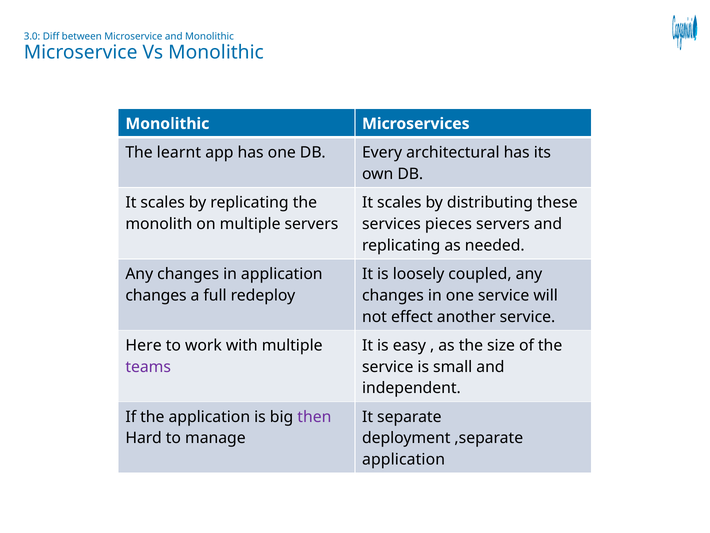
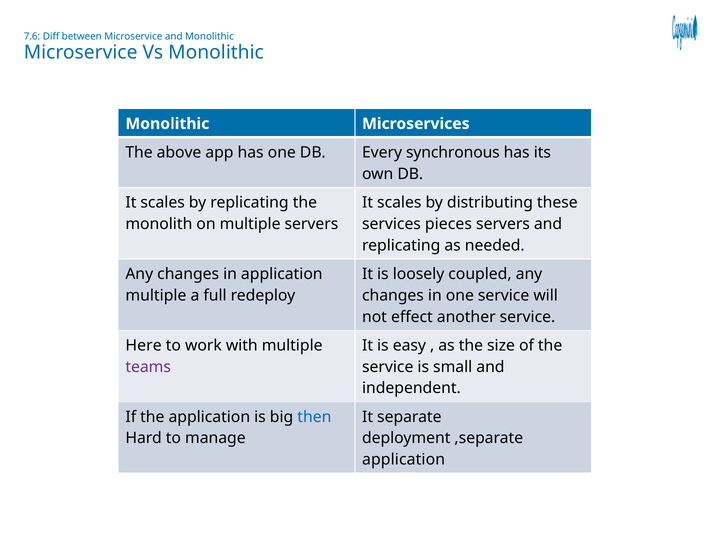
3.0: 3.0 -> 7.6
learnt: learnt -> above
architectural: architectural -> synchronous
changes at (156, 295): changes -> multiple
then colour: purple -> blue
